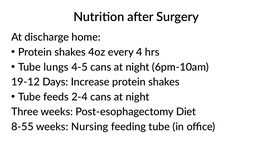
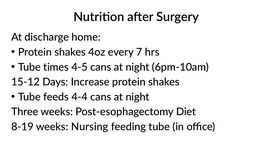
4: 4 -> 7
lungs: lungs -> times
19-12: 19-12 -> 15-12
2-4: 2-4 -> 4-4
8-55: 8-55 -> 8-19
